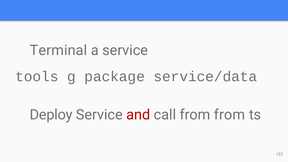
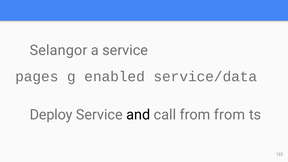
Terminal: Terminal -> Selangor
tools: tools -> pages
package: package -> enabled
and colour: red -> black
